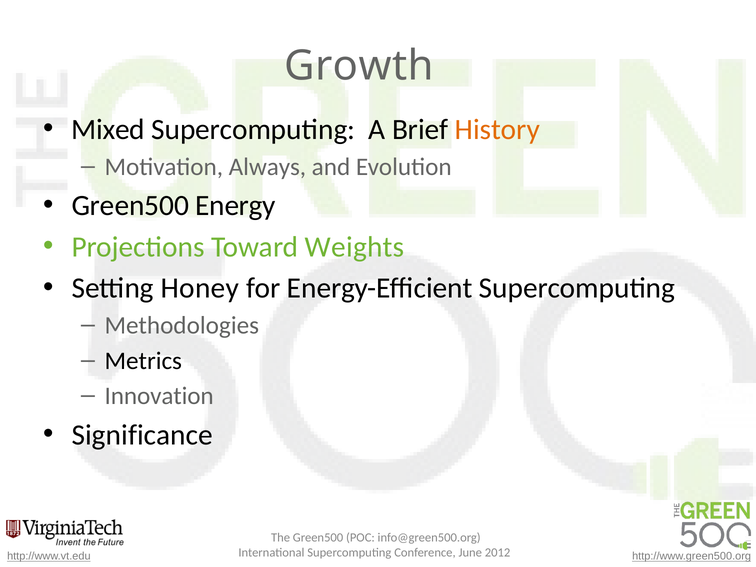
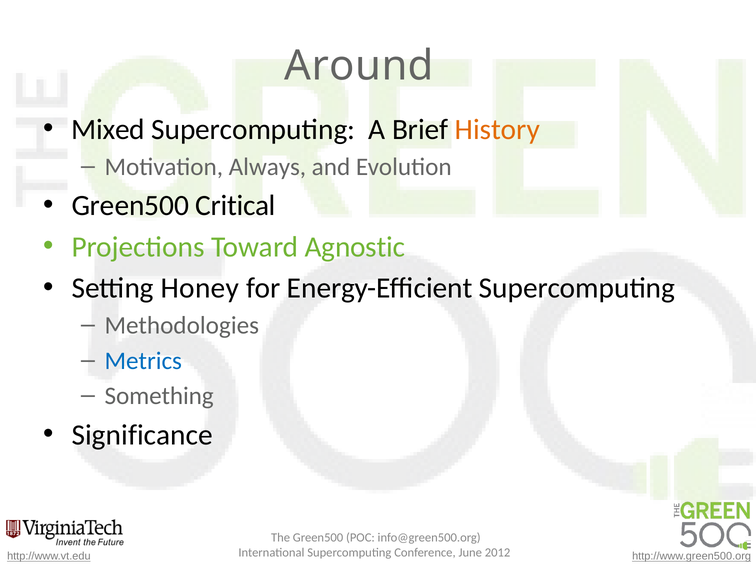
Growth: Growth -> Around
Energy: Energy -> Critical
Weights: Weights -> Agnostic
Metrics colour: black -> blue
Innovation: Innovation -> Something
